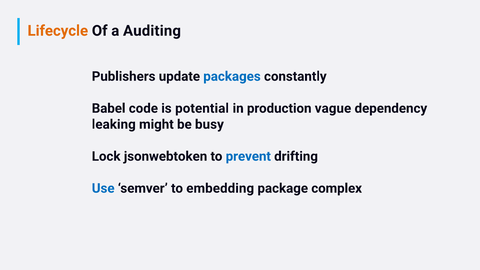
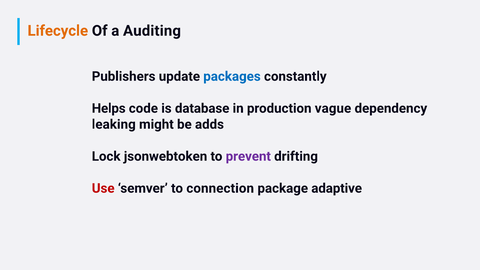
Babel: Babel -> Helps
potential: potential -> database
busy: busy -> adds
prevent colour: blue -> purple
Use colour: blue -> red
embedding: embedding -> connection
complex: complex -> adaptive
